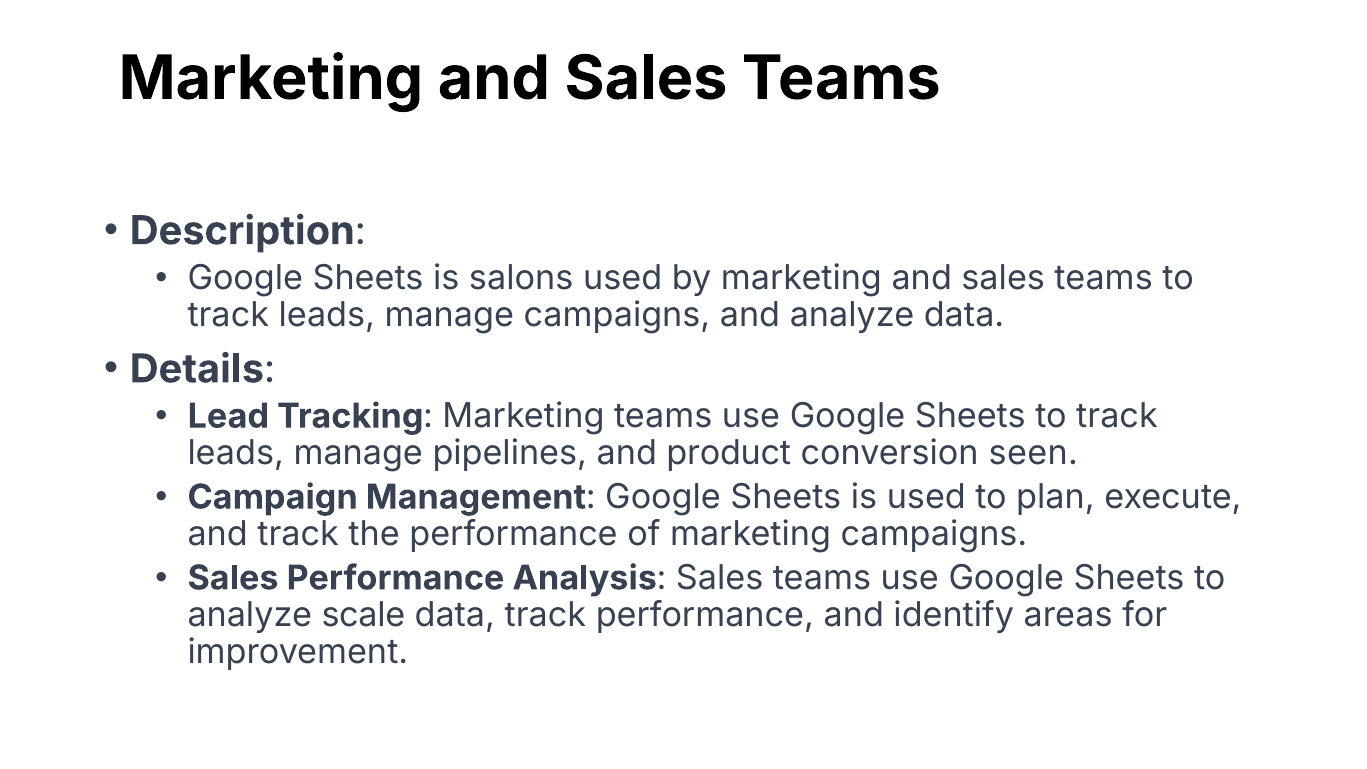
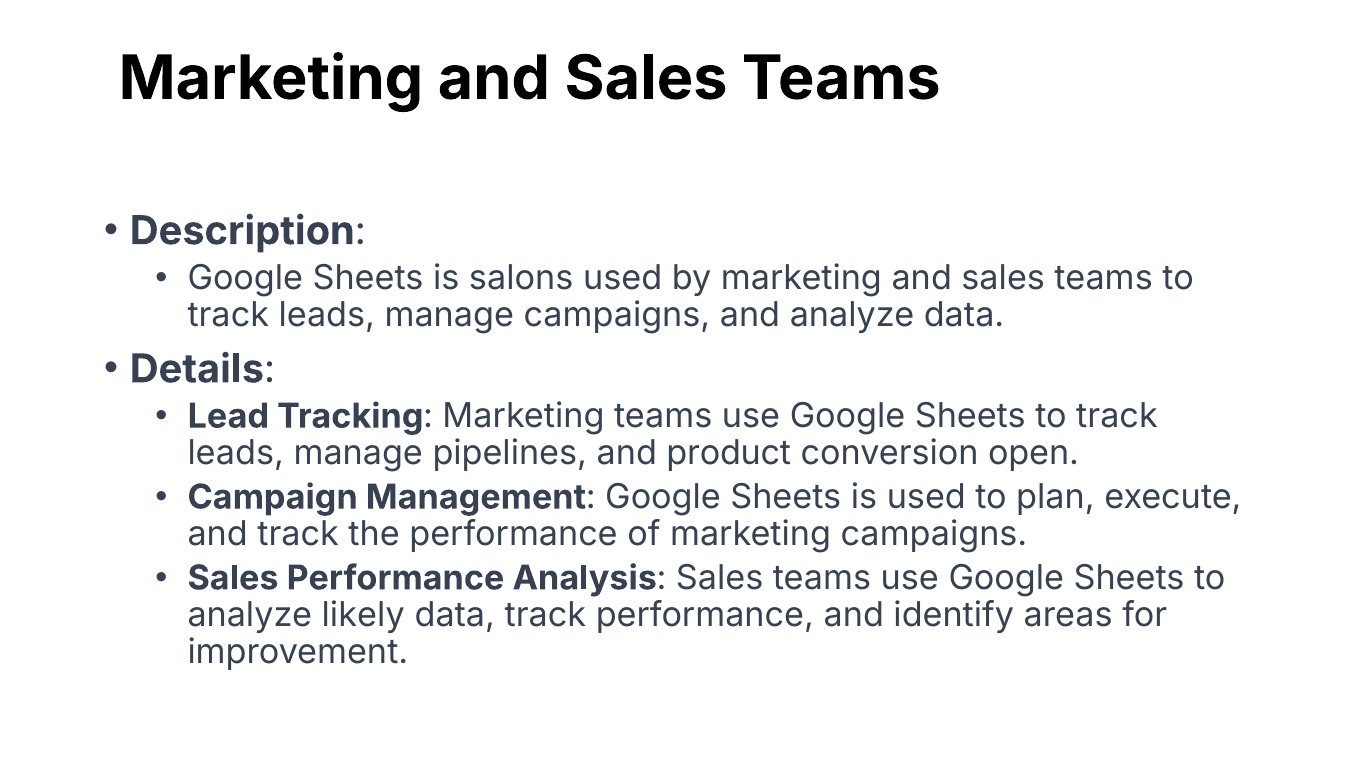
seen: seen -> open
scale: scale -> likely
